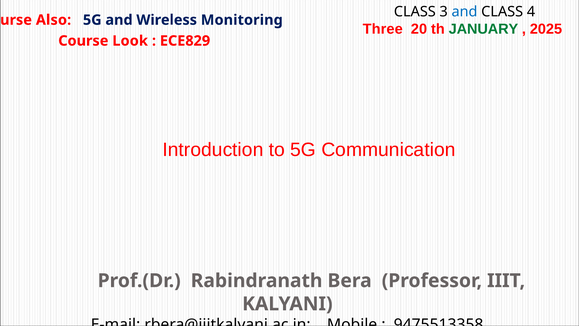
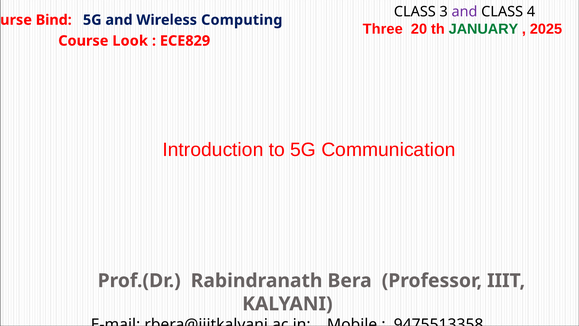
and at (465, 12) colour: blue -> purple
Also: Also -> Bind
Monitoring: Monitoring -> Computing
